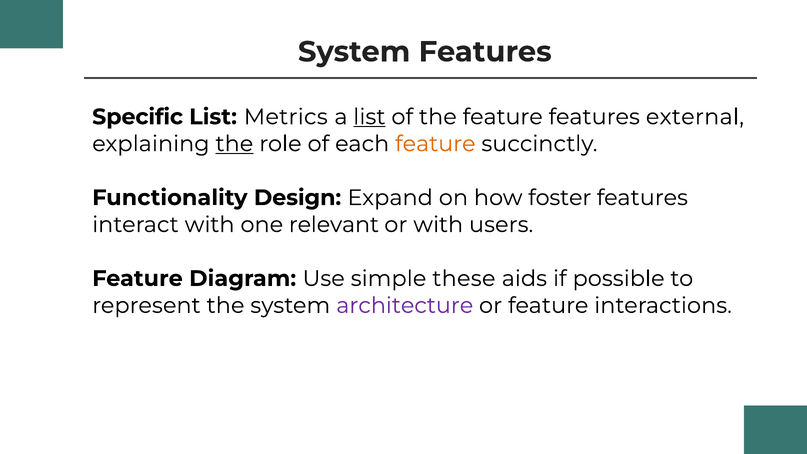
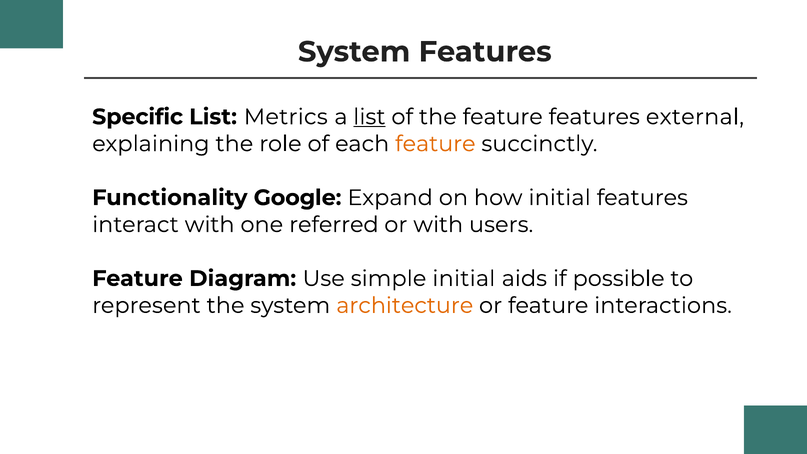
the at (234, 144) underline: present -> none
Design: Design -> Google
how foster: foster -> initial
relevant: relevant -> referred
simple these: these -> initial
architecture colour: purple -> orange
